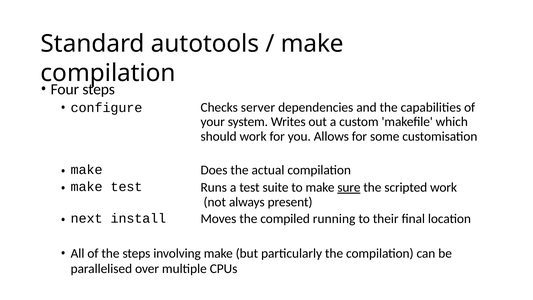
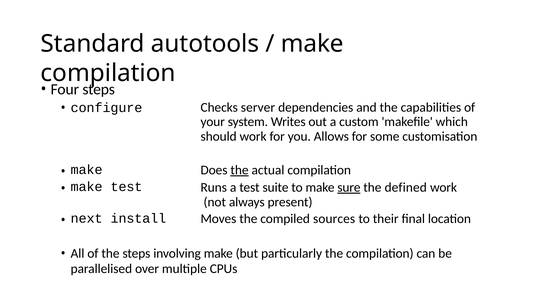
the at (240, 170) underline: none -> present
scripted: scripted -> defined
running: running -> sources
